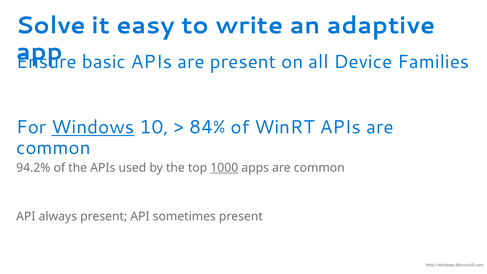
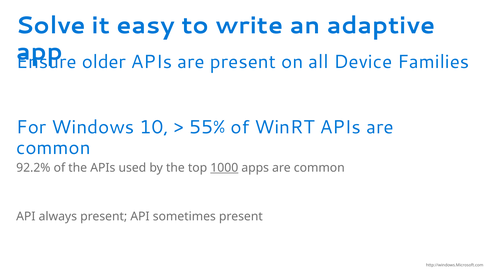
basic: basic -> older
Windows underline: present -> none
84%: 84% -> 55%
94.2%: 94.2% -> 92.2%
